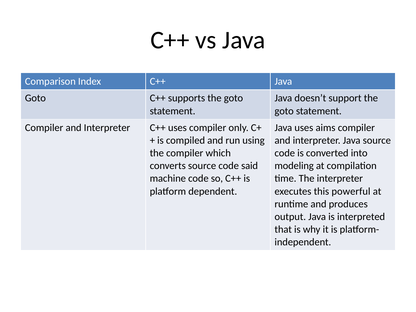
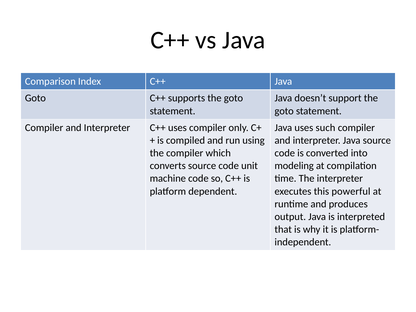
aims: aims -> such
said: said -> unit
